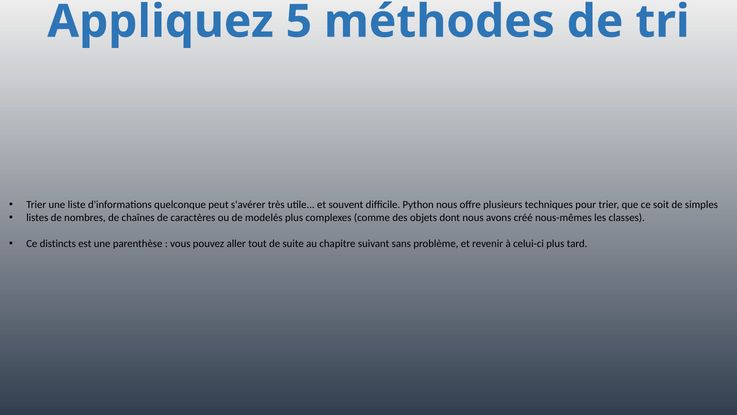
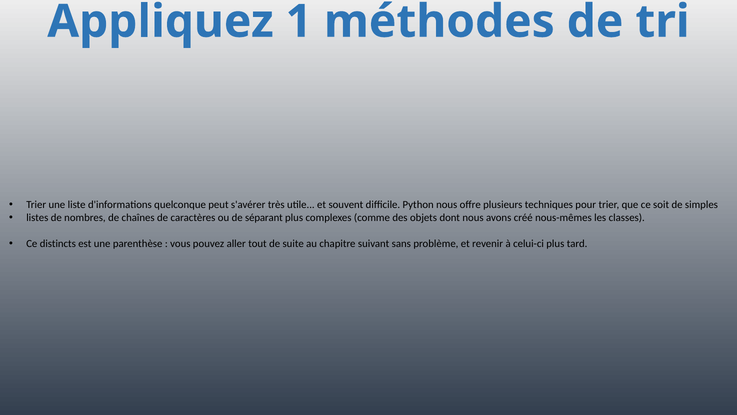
5: 5 -> 1
modelés: modelés -> séparant
